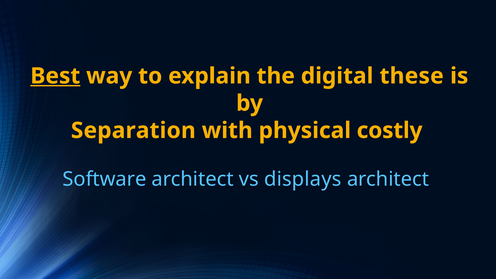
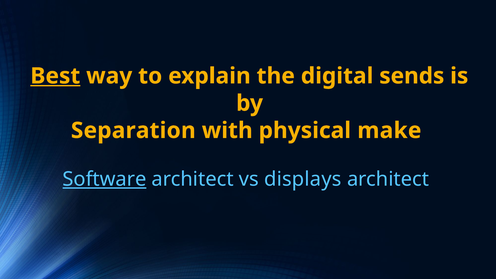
these: these -> sends
costly: costly -> make
Software underline: none -> present
